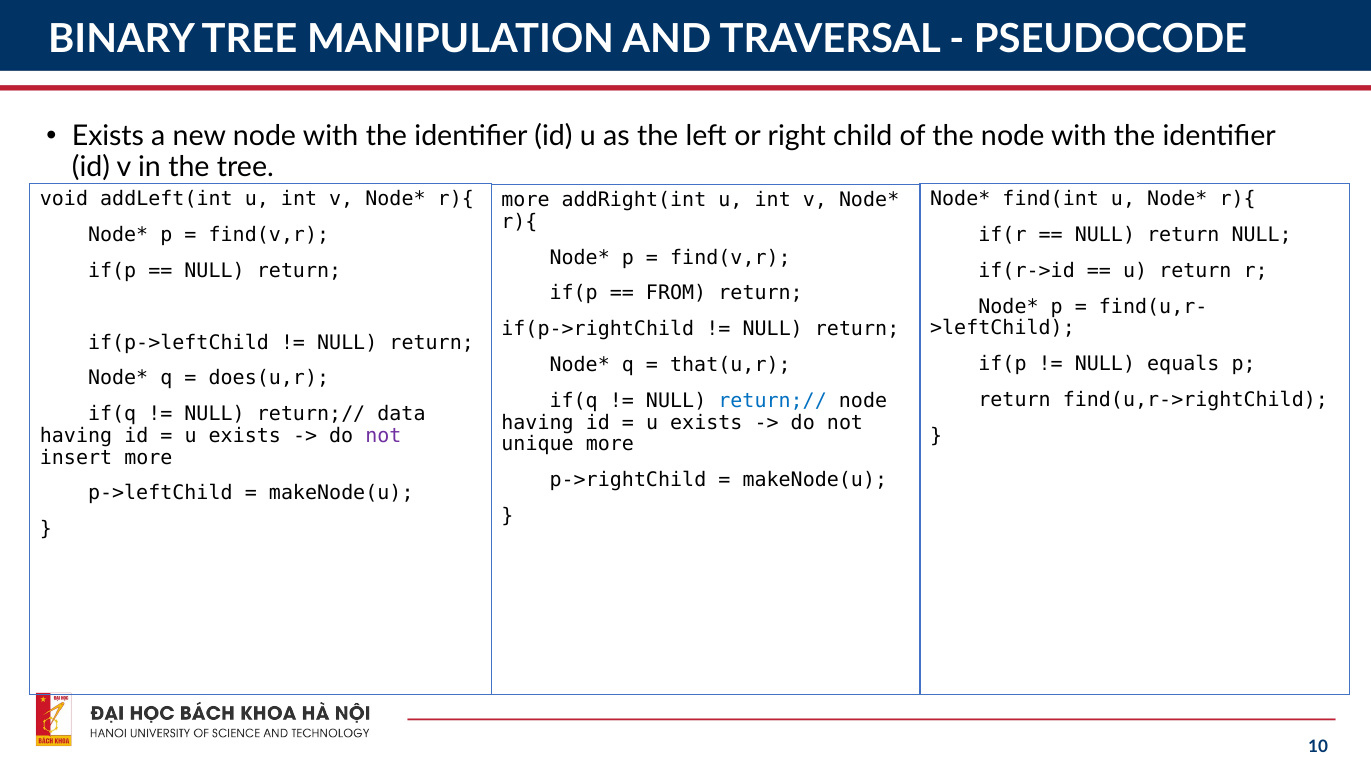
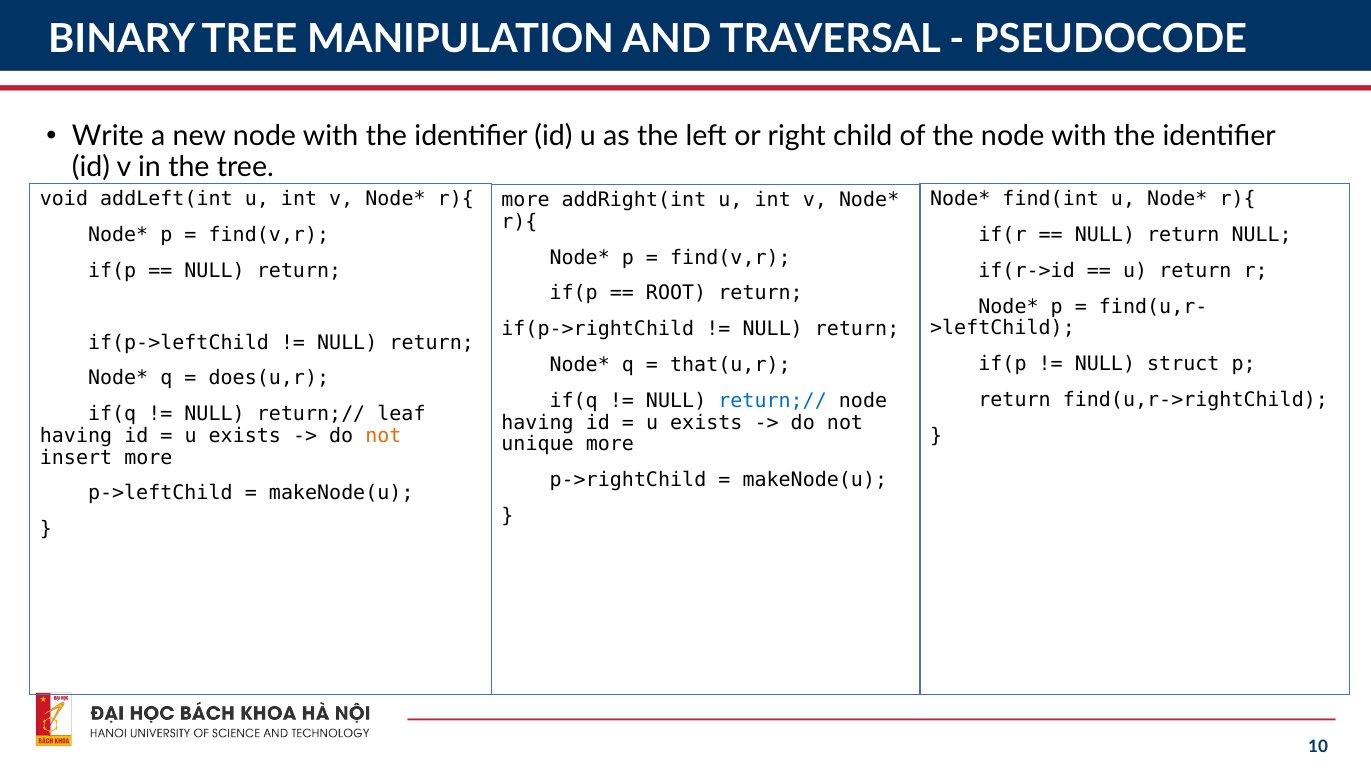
Exists at (108, 136): Exists -> Write
FROM: FROM -> ROOT
equals: equals -> struct
data: data -> leaf
not at (383, 436) colour: purple -> orange
